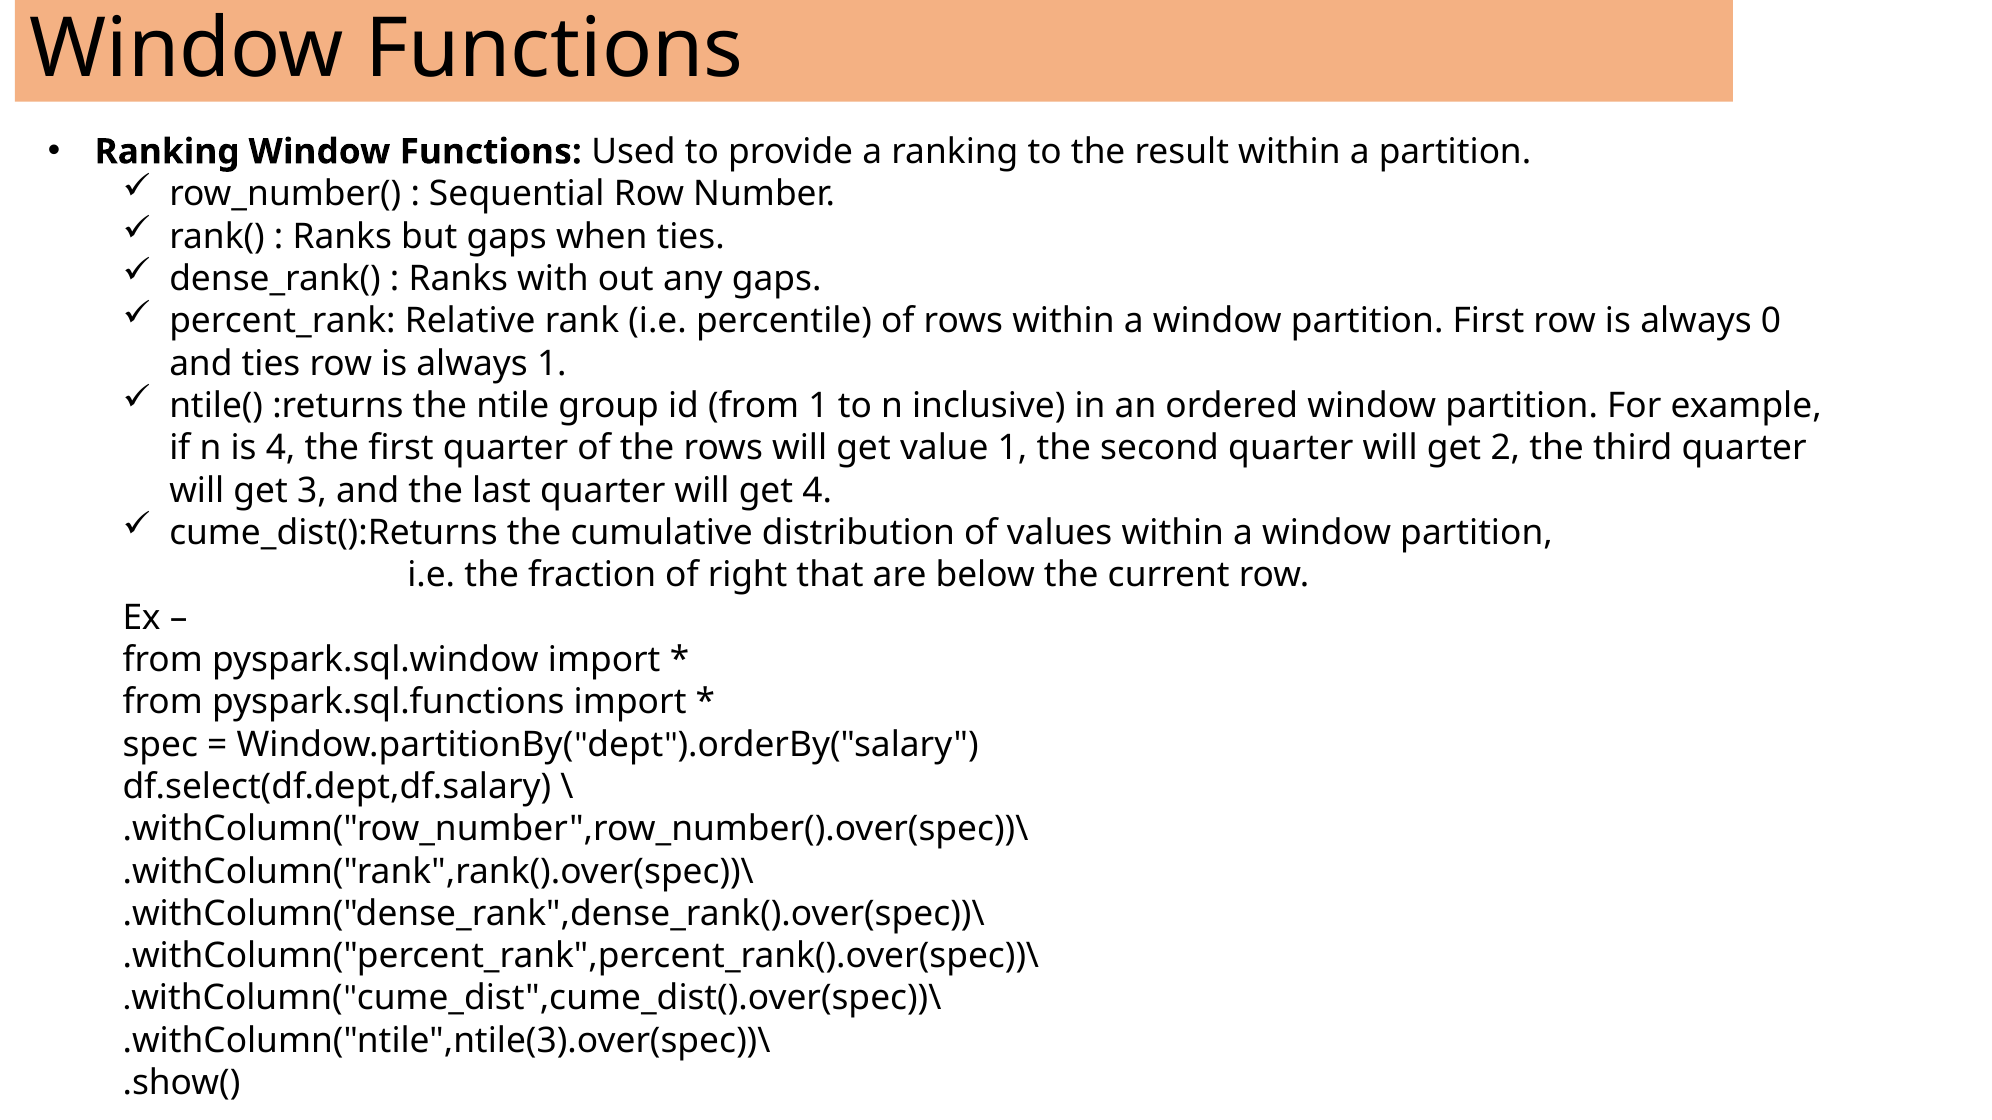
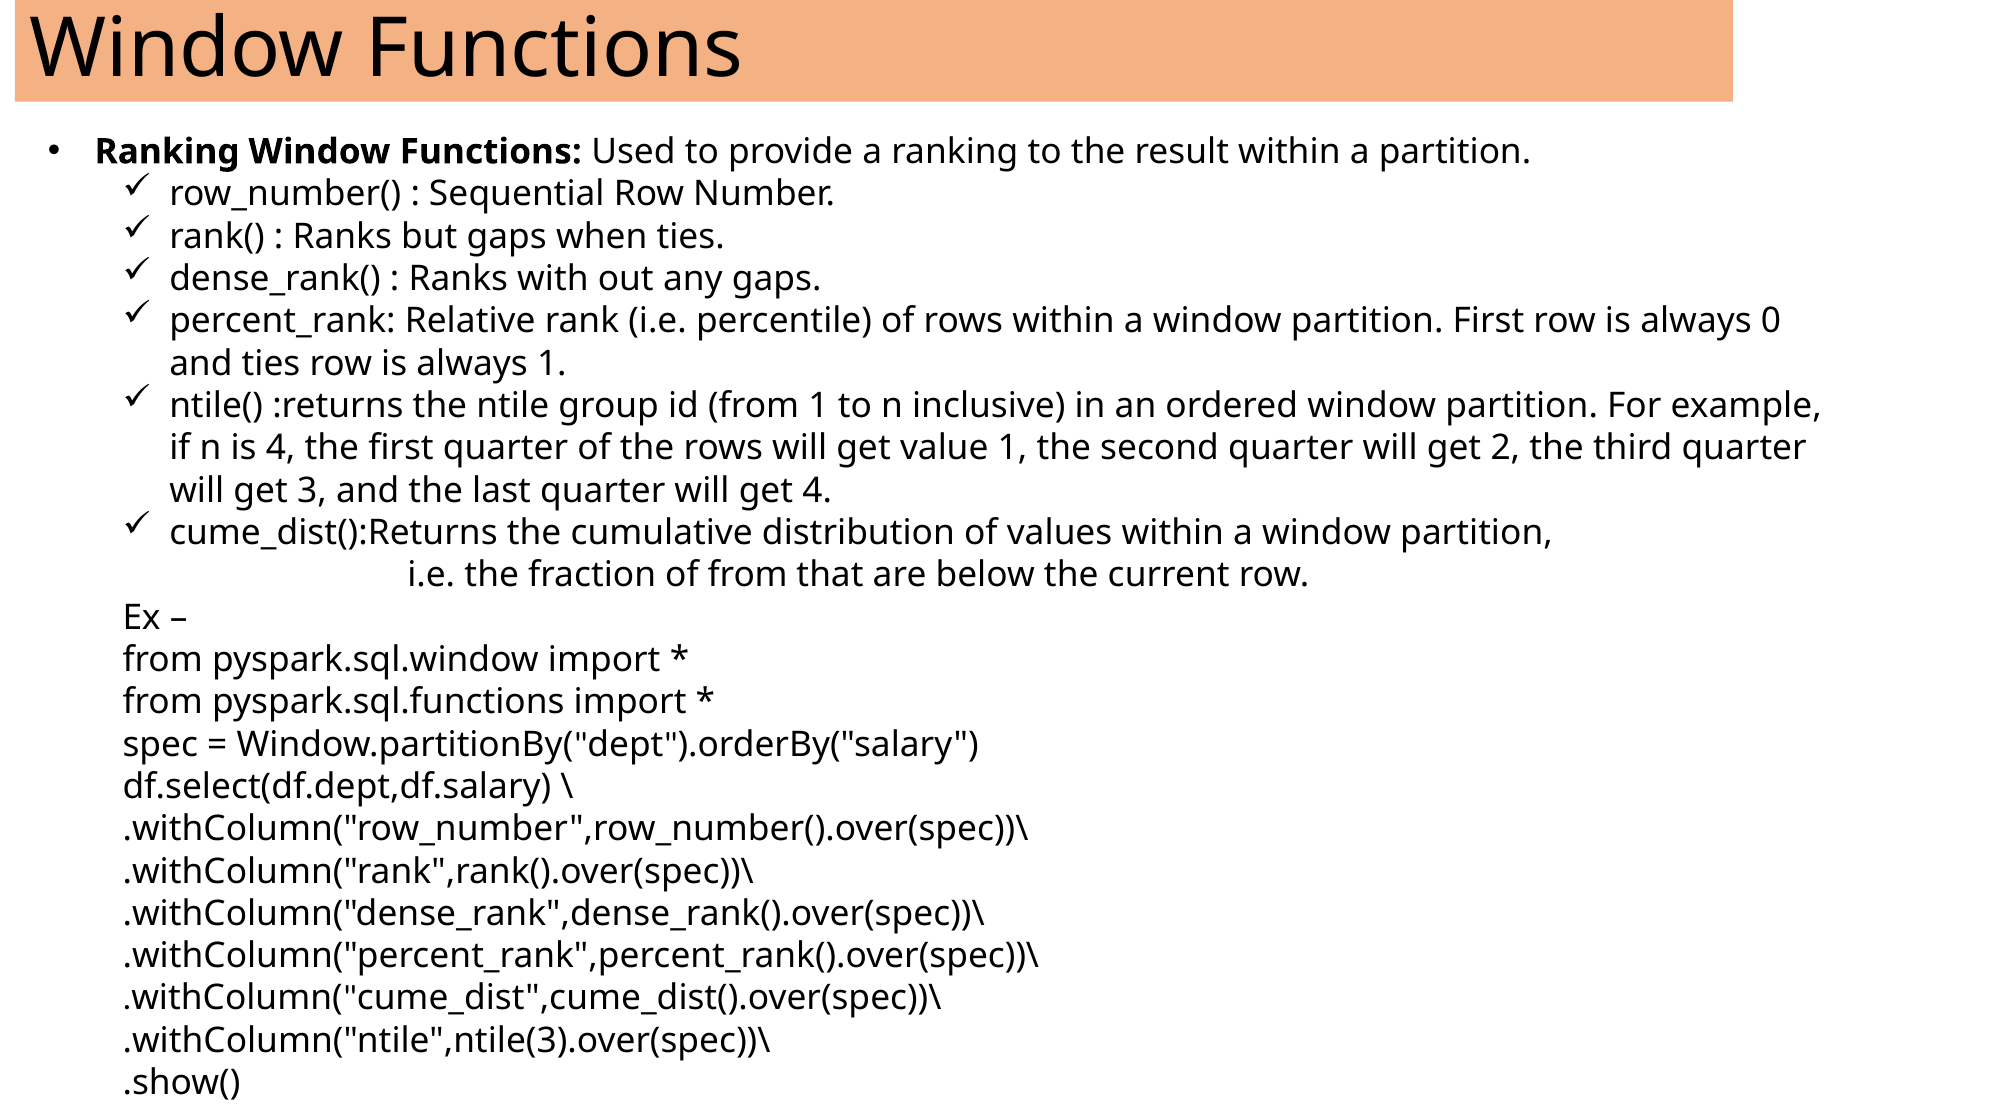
of right: right -> from
